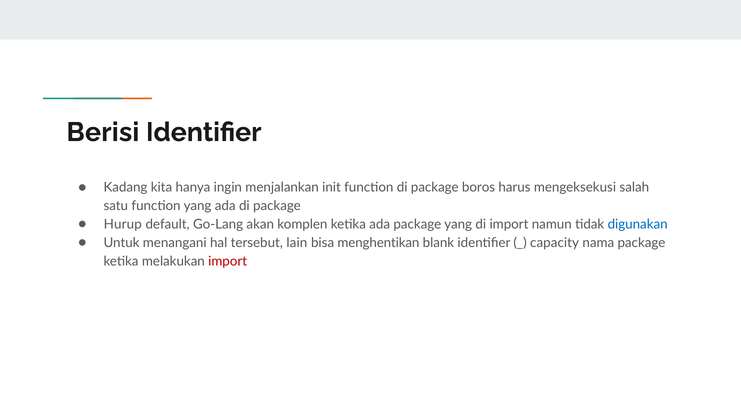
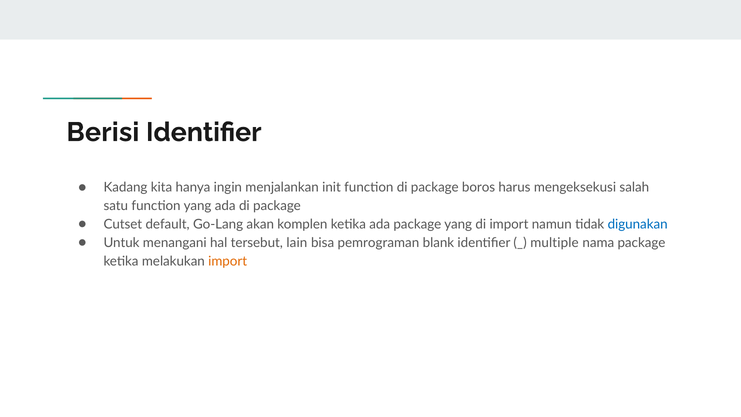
Hurup: Hurup -> Cutset
menghentikan: menghentikan -> pemrograman
capacity: capacity -> multiple
import at (228, 261) colour: red -> orange
